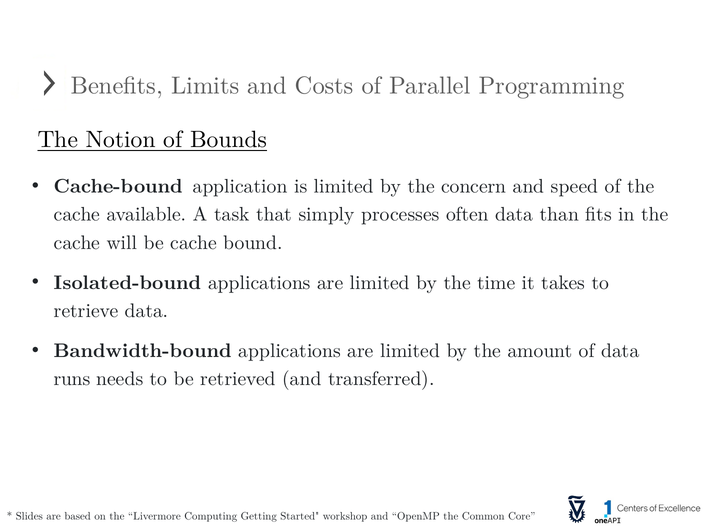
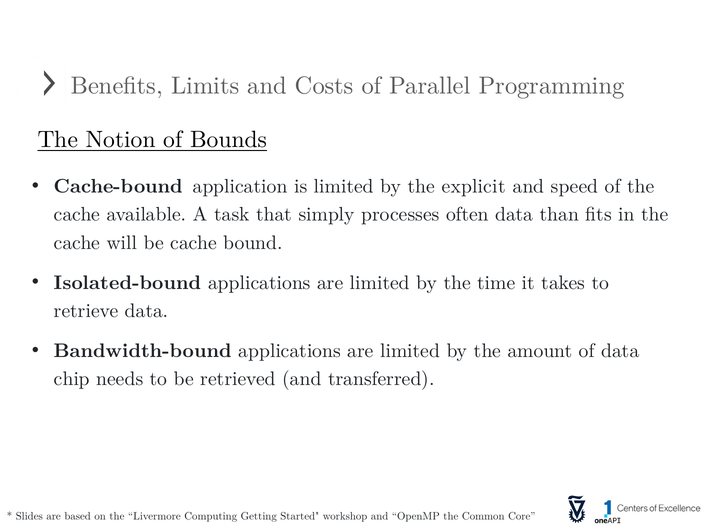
concern: concern -> explicit
runs: runs -> chip
